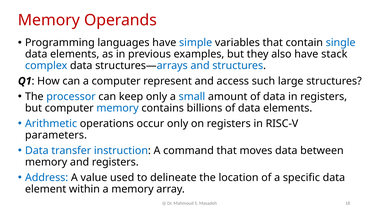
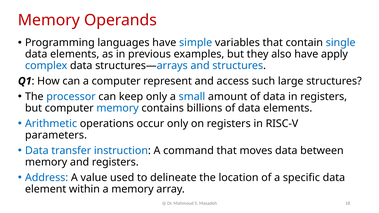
stack: stack -> apply
